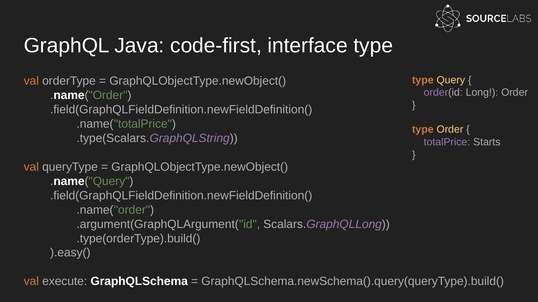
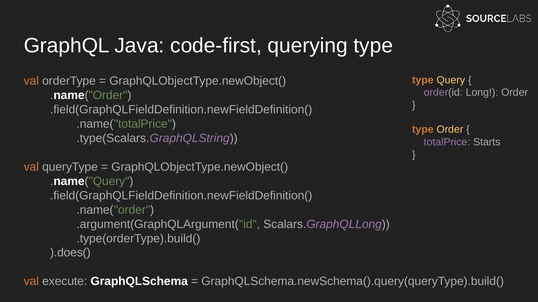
interface: interface -> querying
).easy(: ).easy( -> ).does(
